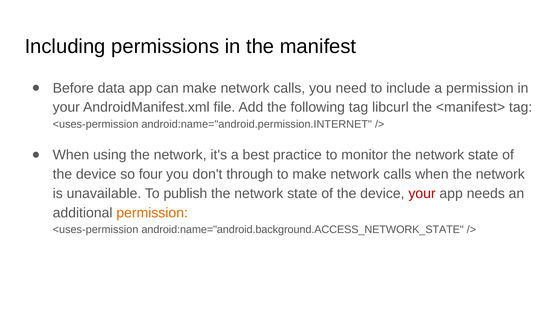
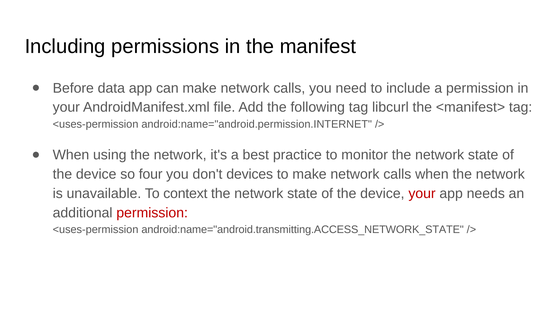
through: through -> devices
publish: publish -> context
permission at (152, 213) colour: orange -> red
android:name="android.background.ACCESS_NETWORK_STATE: android:name="android.background.ACCESS_NETWORK_STATE -> android:name="android.transmitting.ACCESS_NETWORK_STATE
